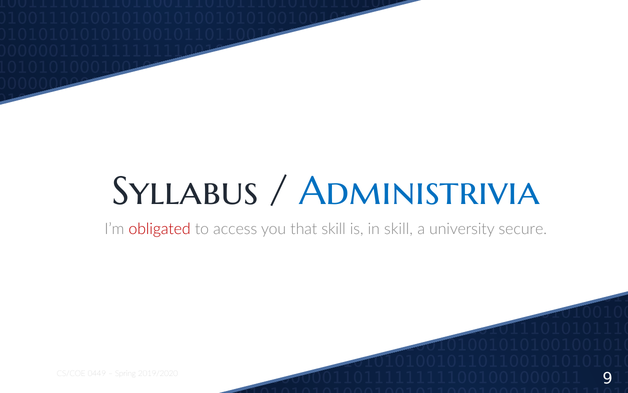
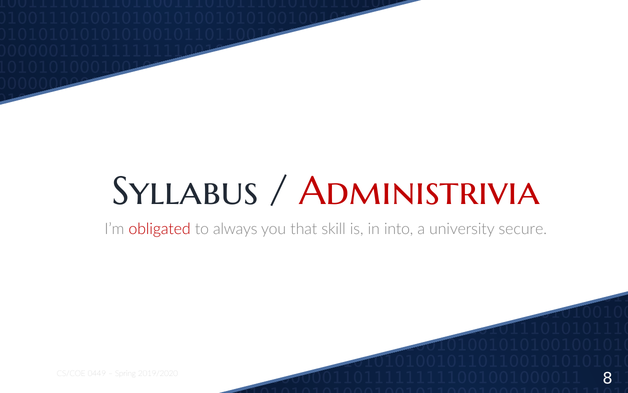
Administrivia colour: blue -> red
access: access -> always
in skill: skill -> into
9: 9 -> 8
